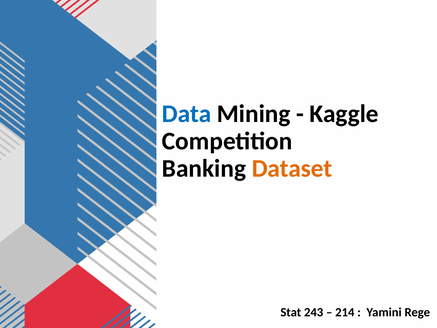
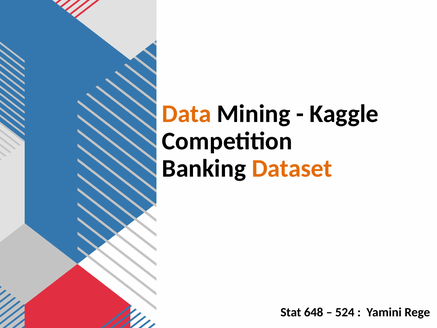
Data colour: blue -> orange
243: 243 -> 648
214: 214 -> 524
